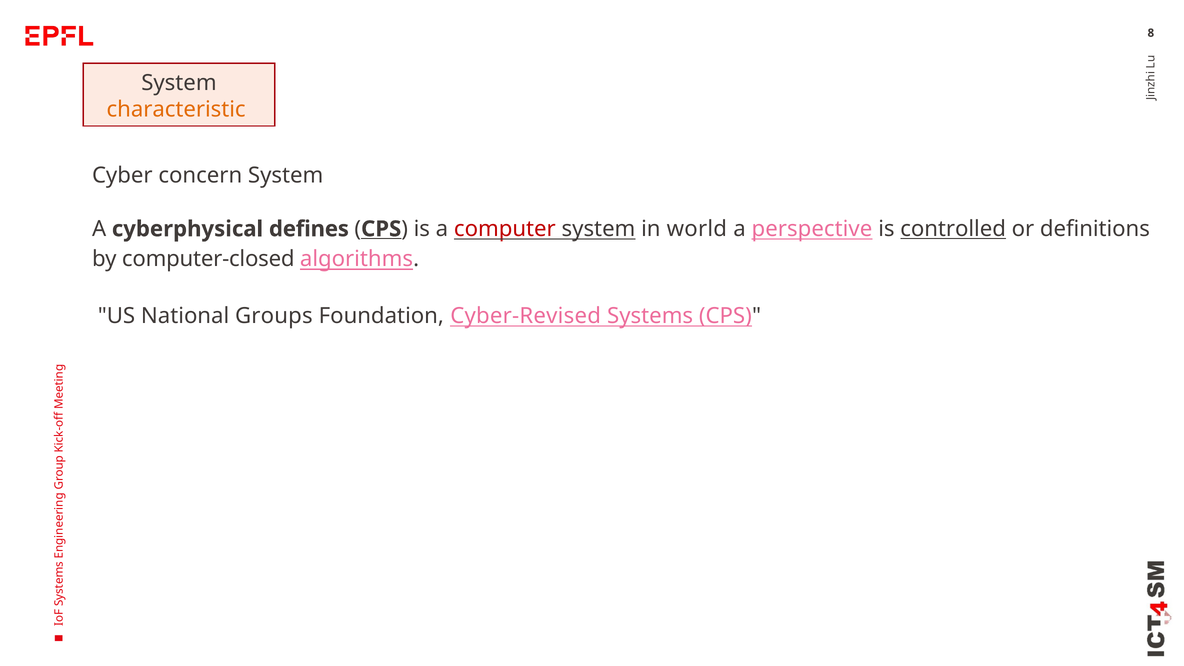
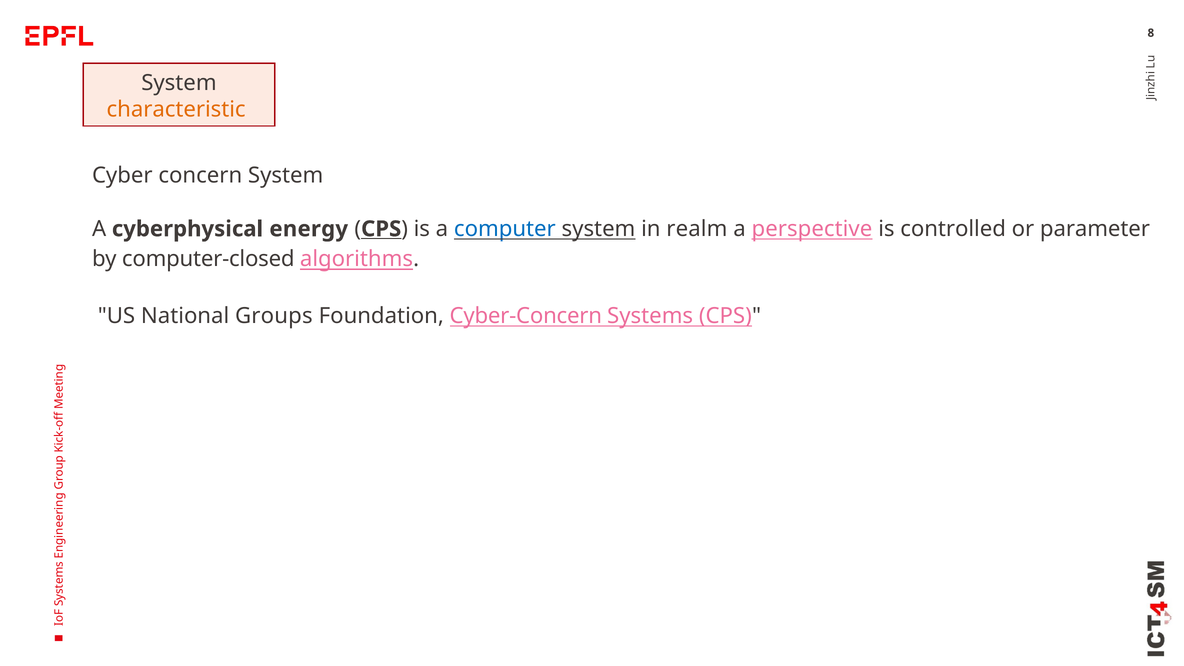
defines: defines -> energy
computer colour: red -> blue
world: world -> realm
controlled underline: present -> none
definitions: definitions -> parameter
Cyber-Revised: Cyber-Revised -> Cyber-Concern
